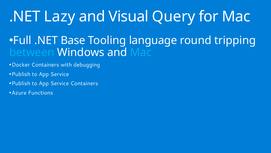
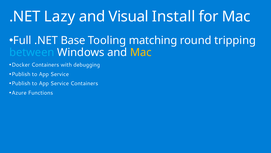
Query: Query -> Install
language: language -> matching
Mac at (141, 52) colour: light blue -> yellow
